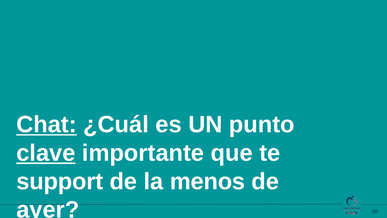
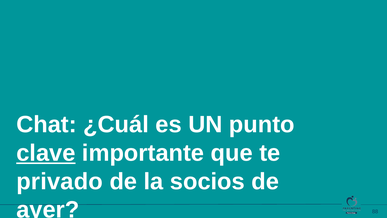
Chat underline: present -> none
support: support -> privado
menos: menos -> socios
